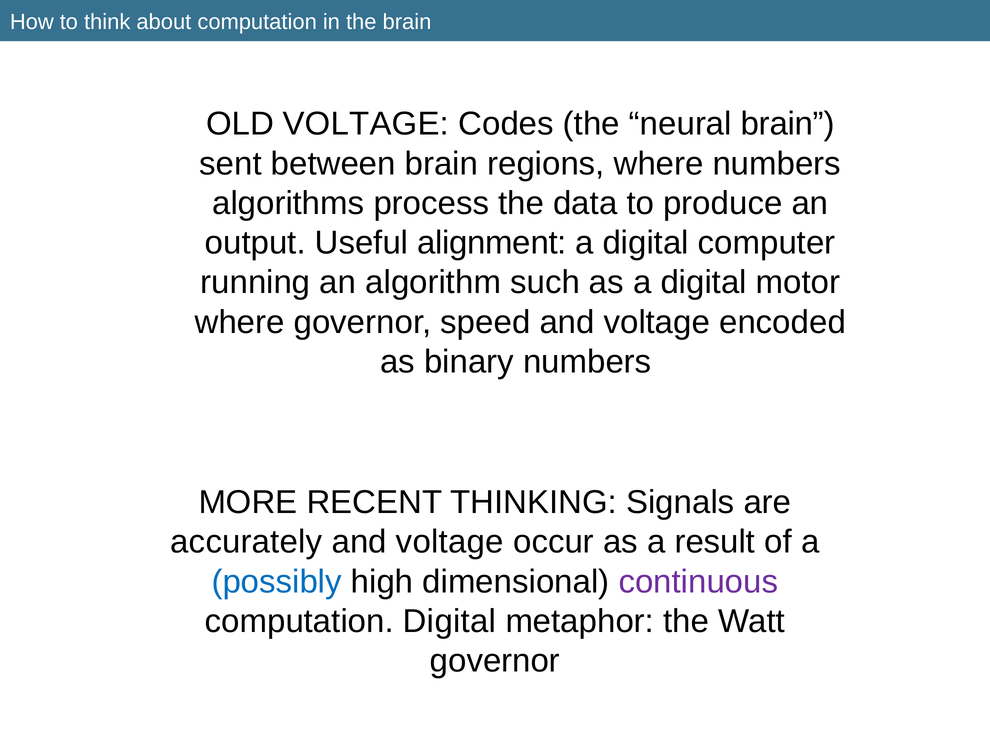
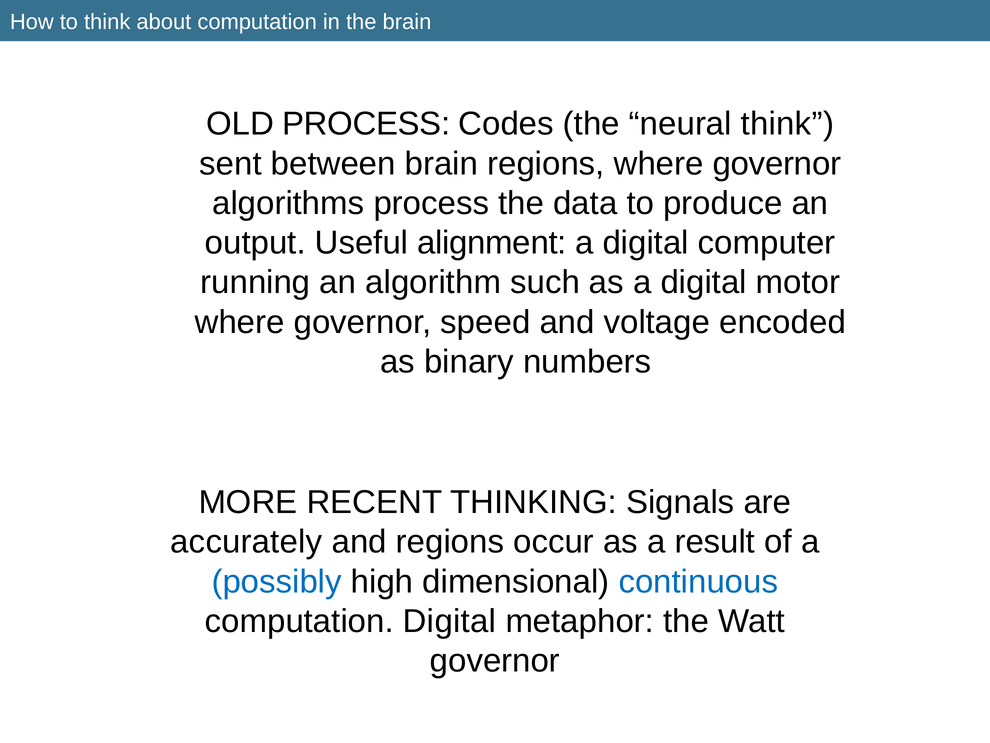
OLD VOLTAGE: VOLTAGE -> PROCESS
neural brain: brain -> think
regions where numbers: numbers -> governor
voltage at (450, 542): voltage -> regions
continuous colour: purple -> blue
